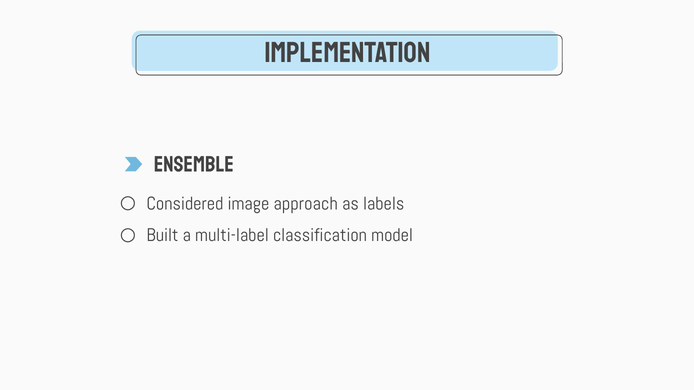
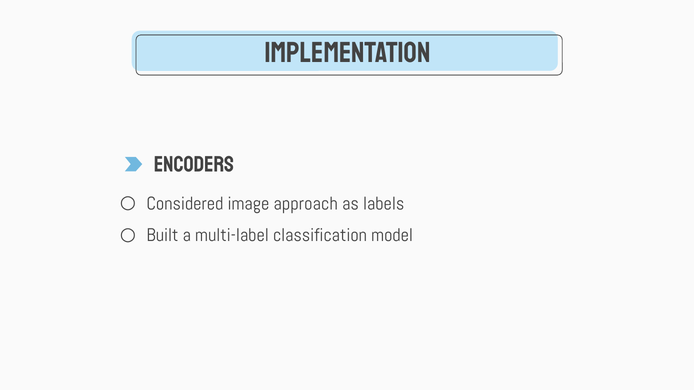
ensemble: ensemble -> encoders
